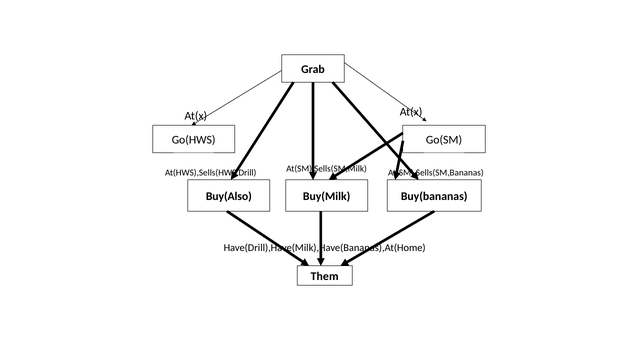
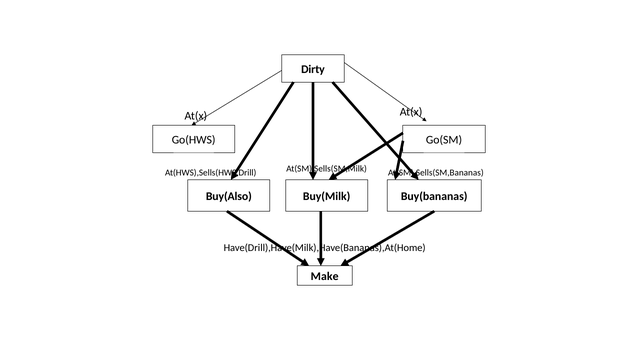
Grab: Grab -> Dirty
Them: Them -> Make
